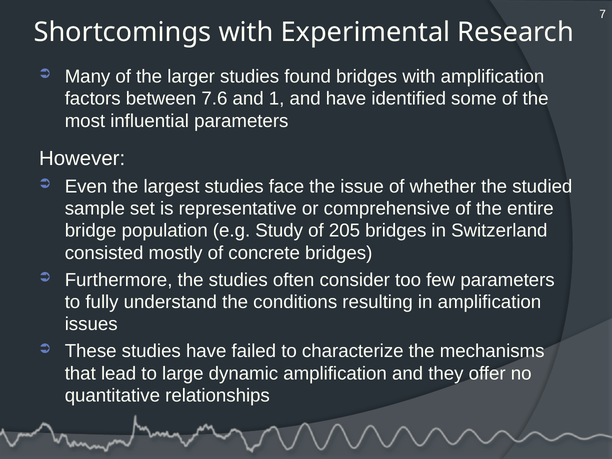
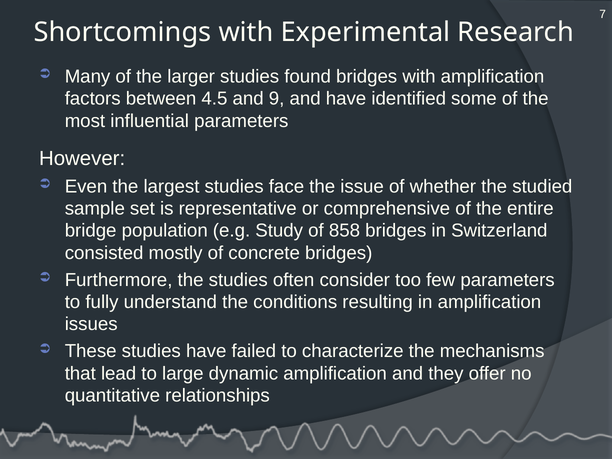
7.6: 7.6 -> 4.5
1: 1 -> 9
205: 205 -> 858
